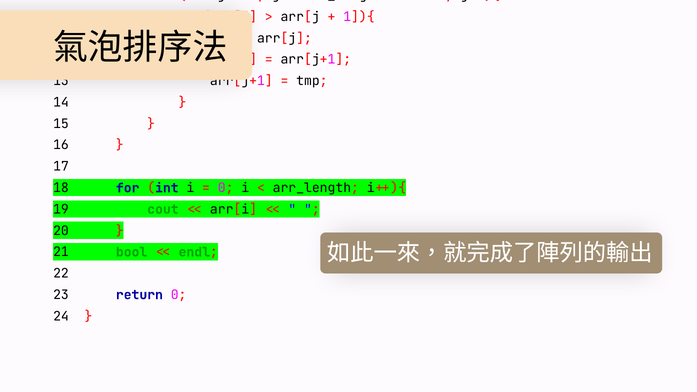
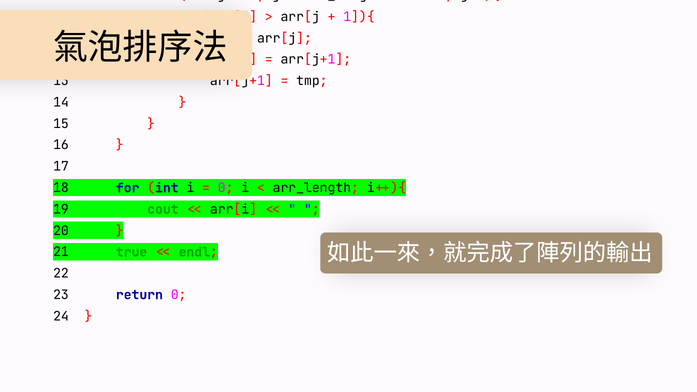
bool: bool -> true
